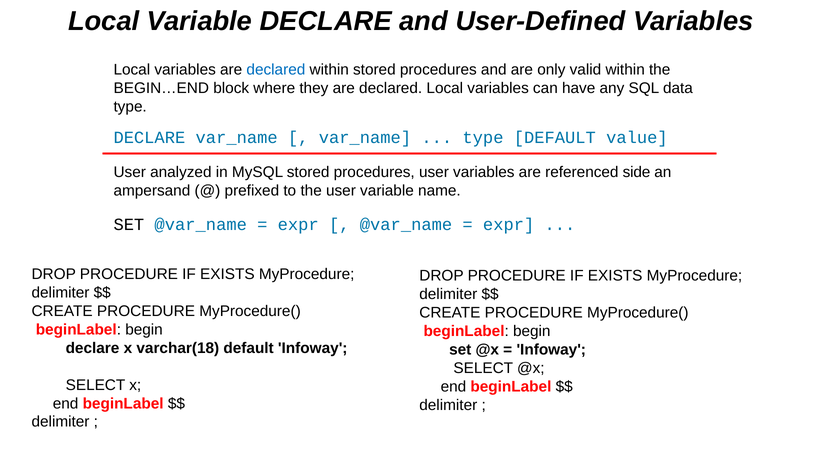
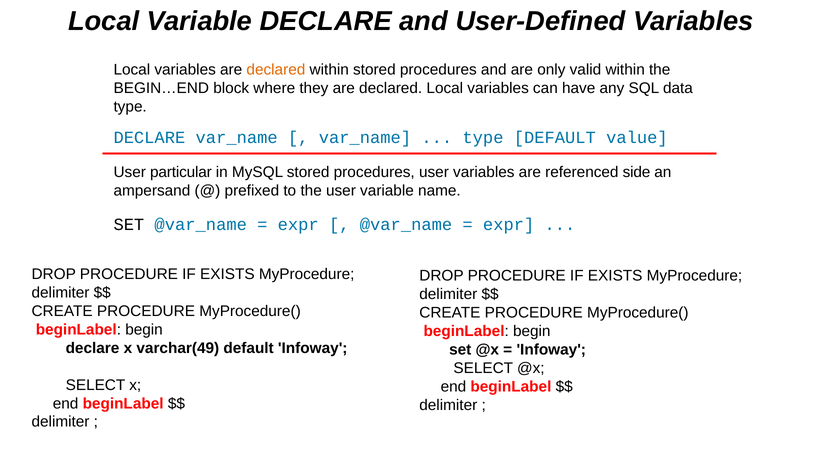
declared at (276, 70) colour: blue -> orange
analyzed: analyzed -> particular
varchar(18: varchar(18 -> varchar(49
